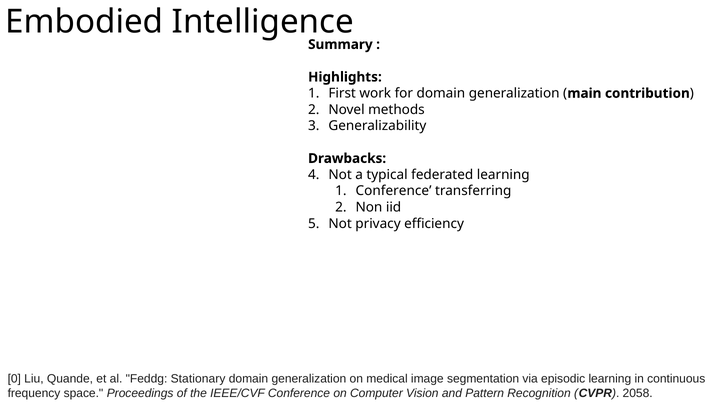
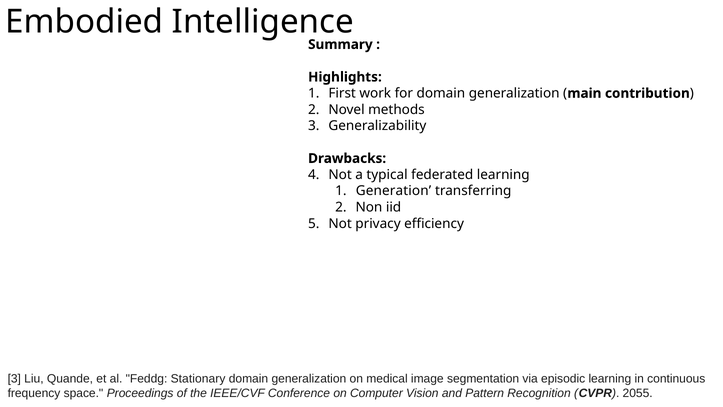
1 Conference: Conference -> Generation
0 at (14, 379): 0 -> 3
2058: 2058 -> 2055
